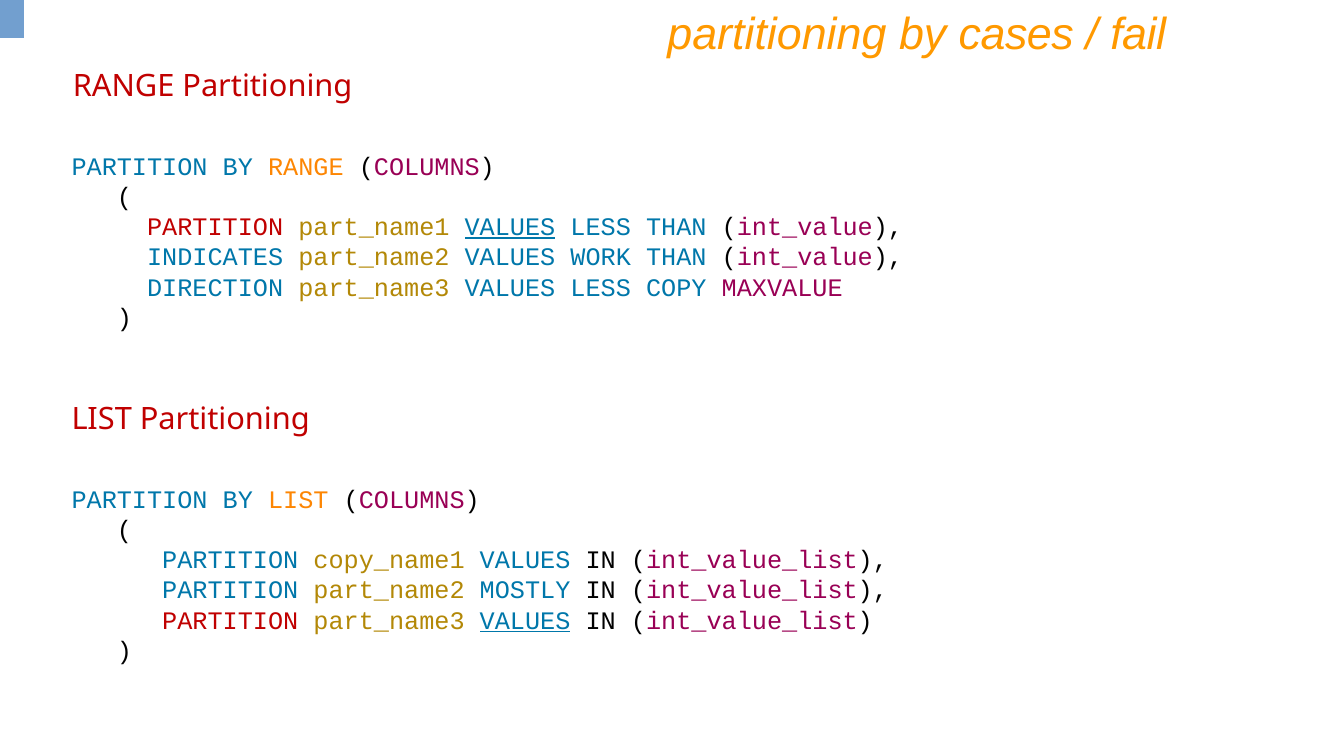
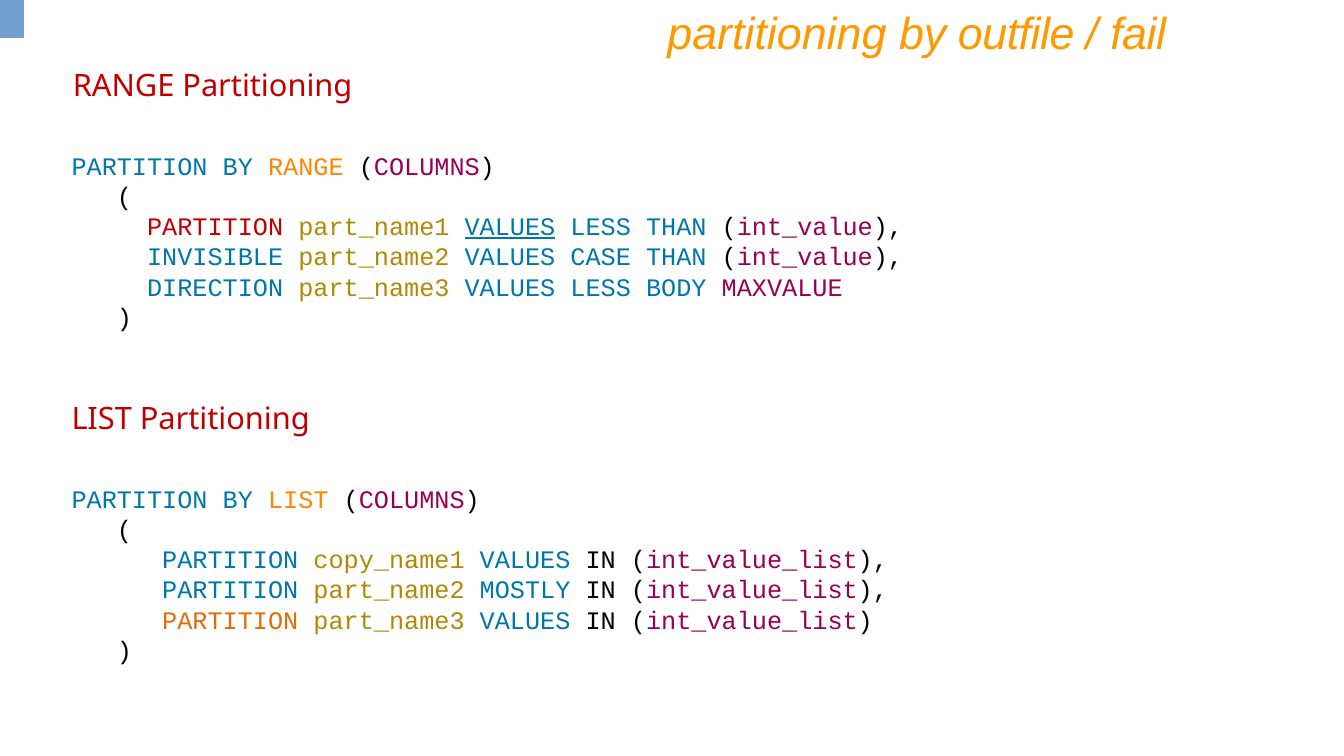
cases: cases -> outfile
INDICATES: INDICATES -> INVISIBLE
WORK: WORK -> CASE
COPY: COPY -> BODY
PARTITION at (230, 621) colour: red -> orange
VALUES at (525, 621) underline: present -> none
